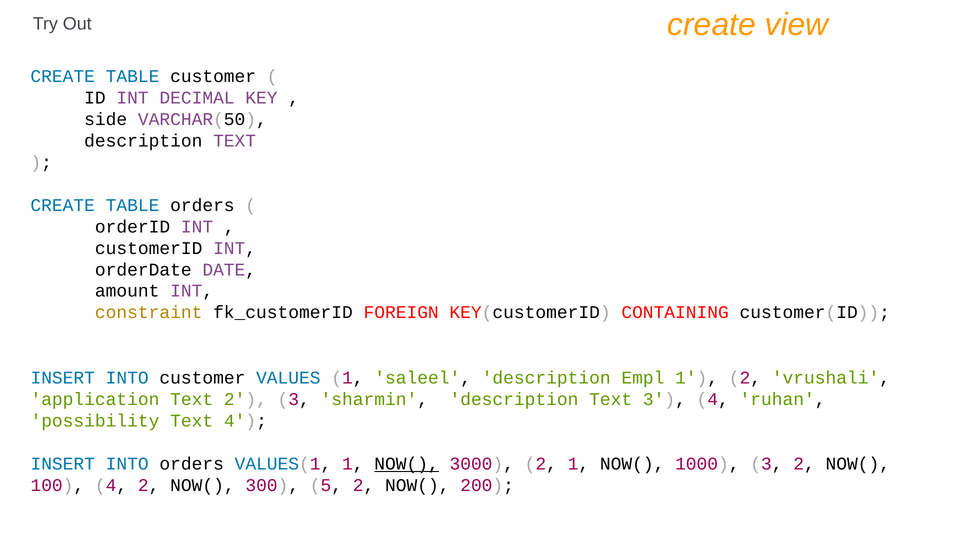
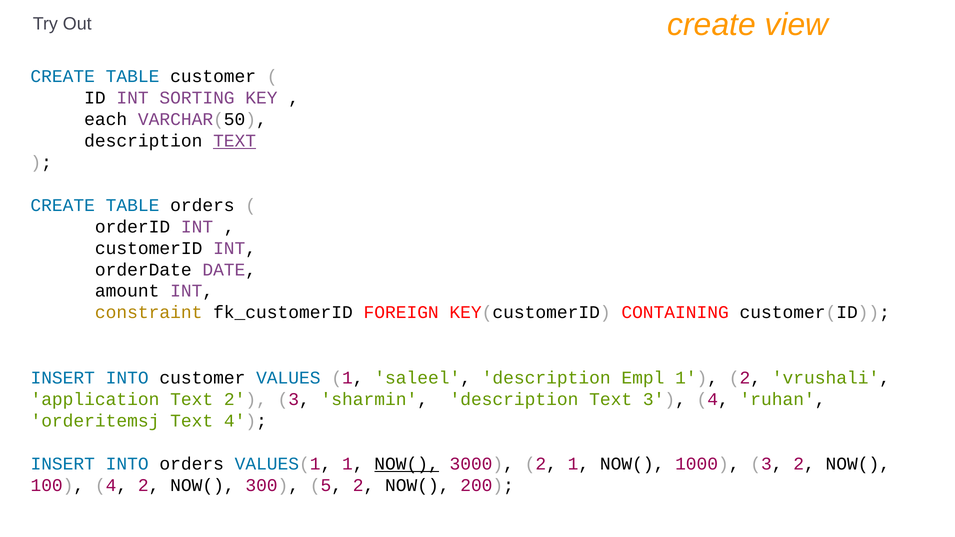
DECIMAL: DECIMAL -> SORTING
side: side -> each
TEXT at (235, 141) underline: none -> present
possibility: possibility -> orderitemsj
